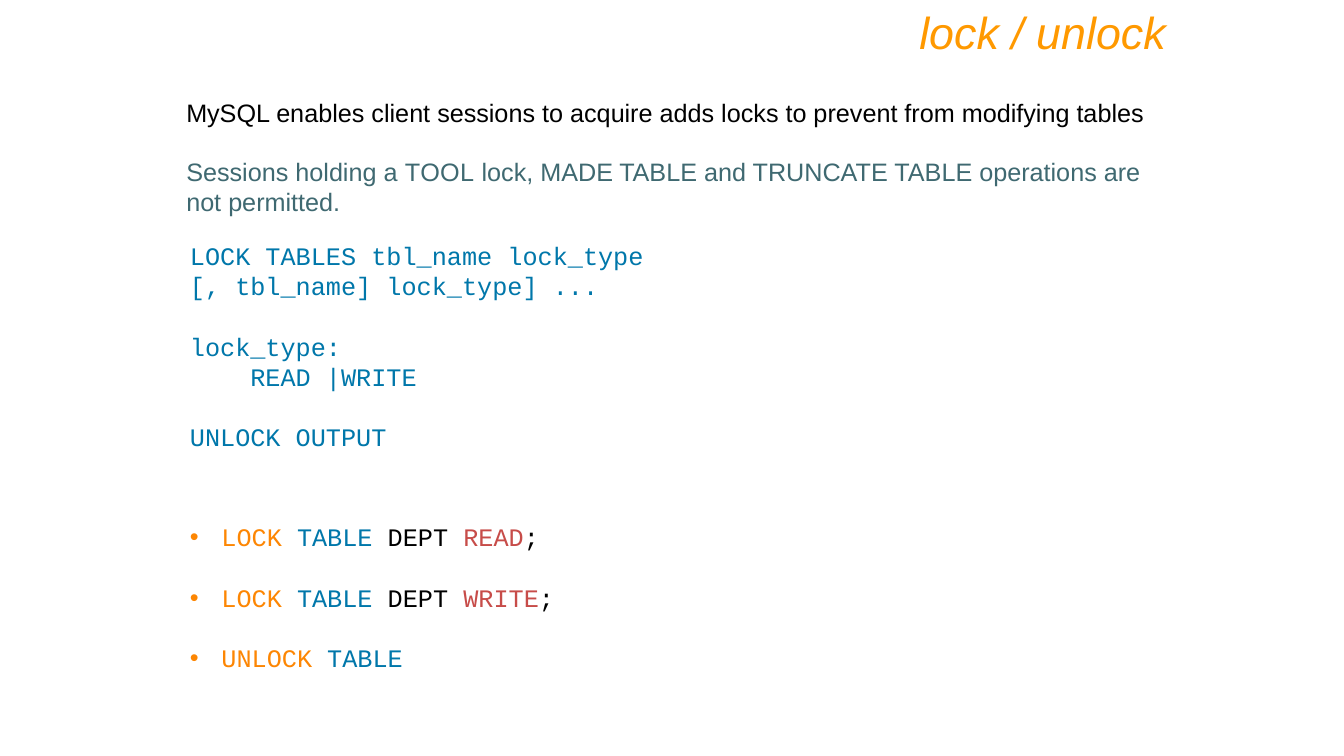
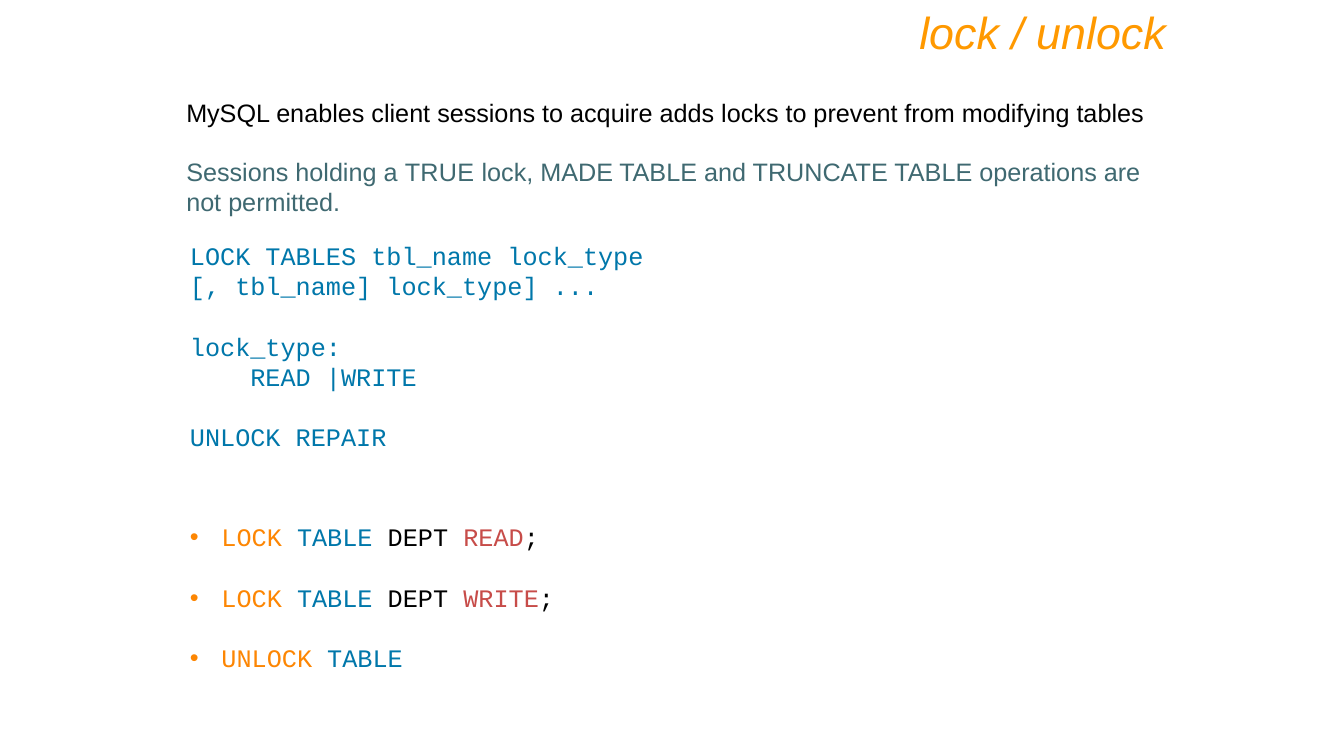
TOOL: TOOL -> TRUE
OUTPUT: OUTPUT -> REPAIR
